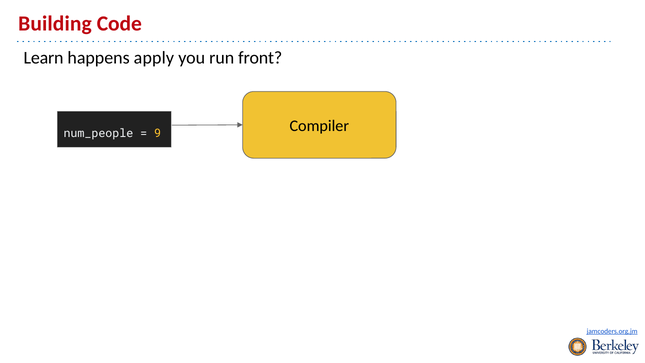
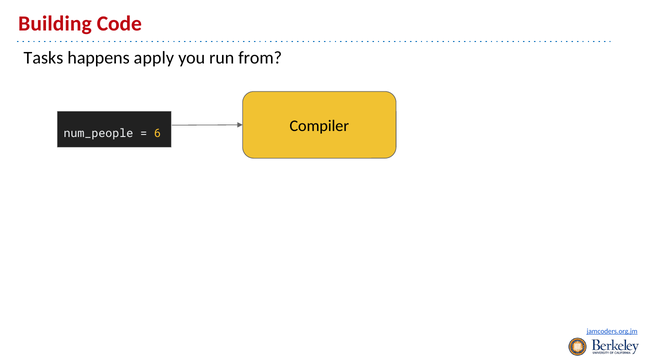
Learn: Learn -> Tasks
front: front -> from
9: 9 -> 6
